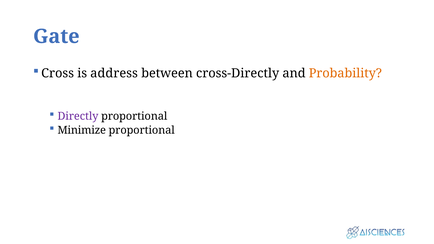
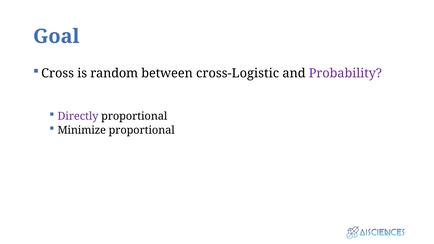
Gate: Gate -> Goal
address: address -> random
cross-Directly: cross-Directly -> cross-Logistic
Probability colour: orange -> purple
